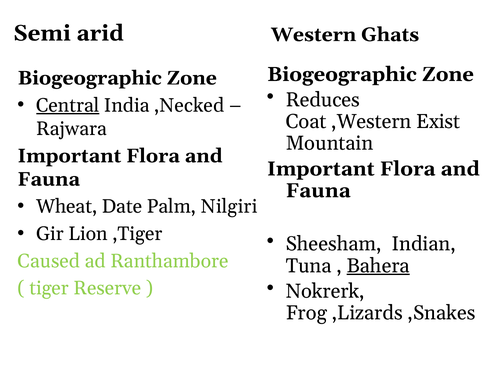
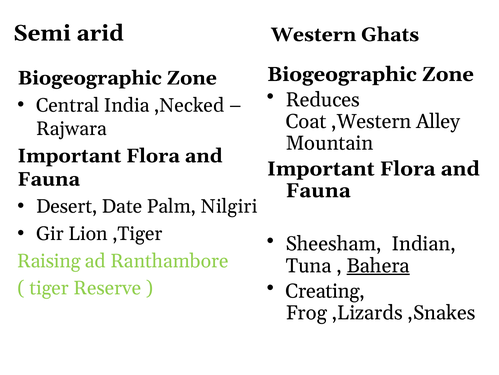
Central underline: present -> none
Exist: Exist -> Alley
Wheat: Wheat -> Desert
Caused: Caused -> Raising
Nokrerk: Nokrerk -> Creating
